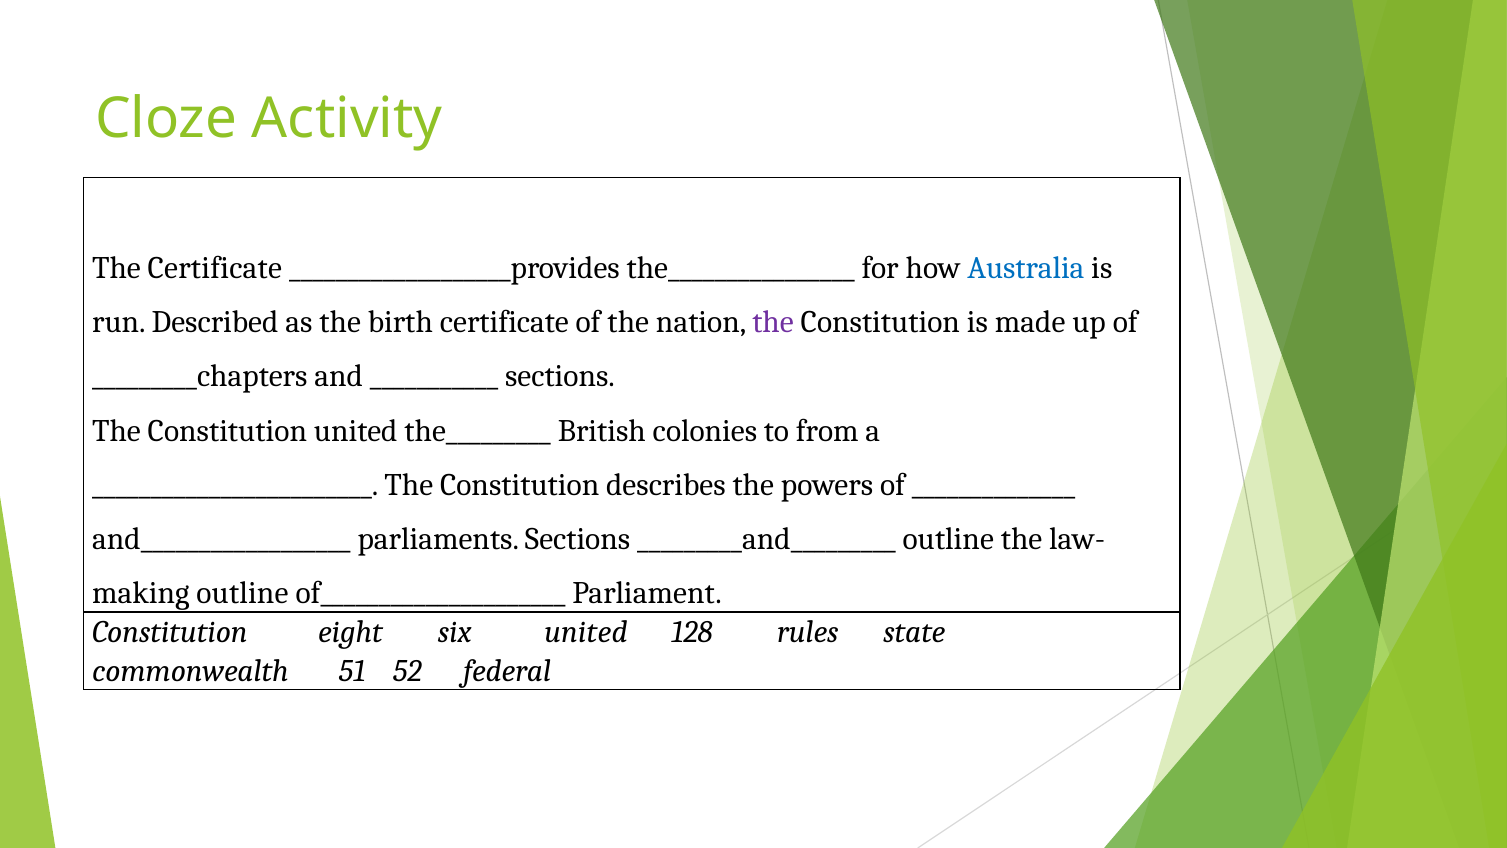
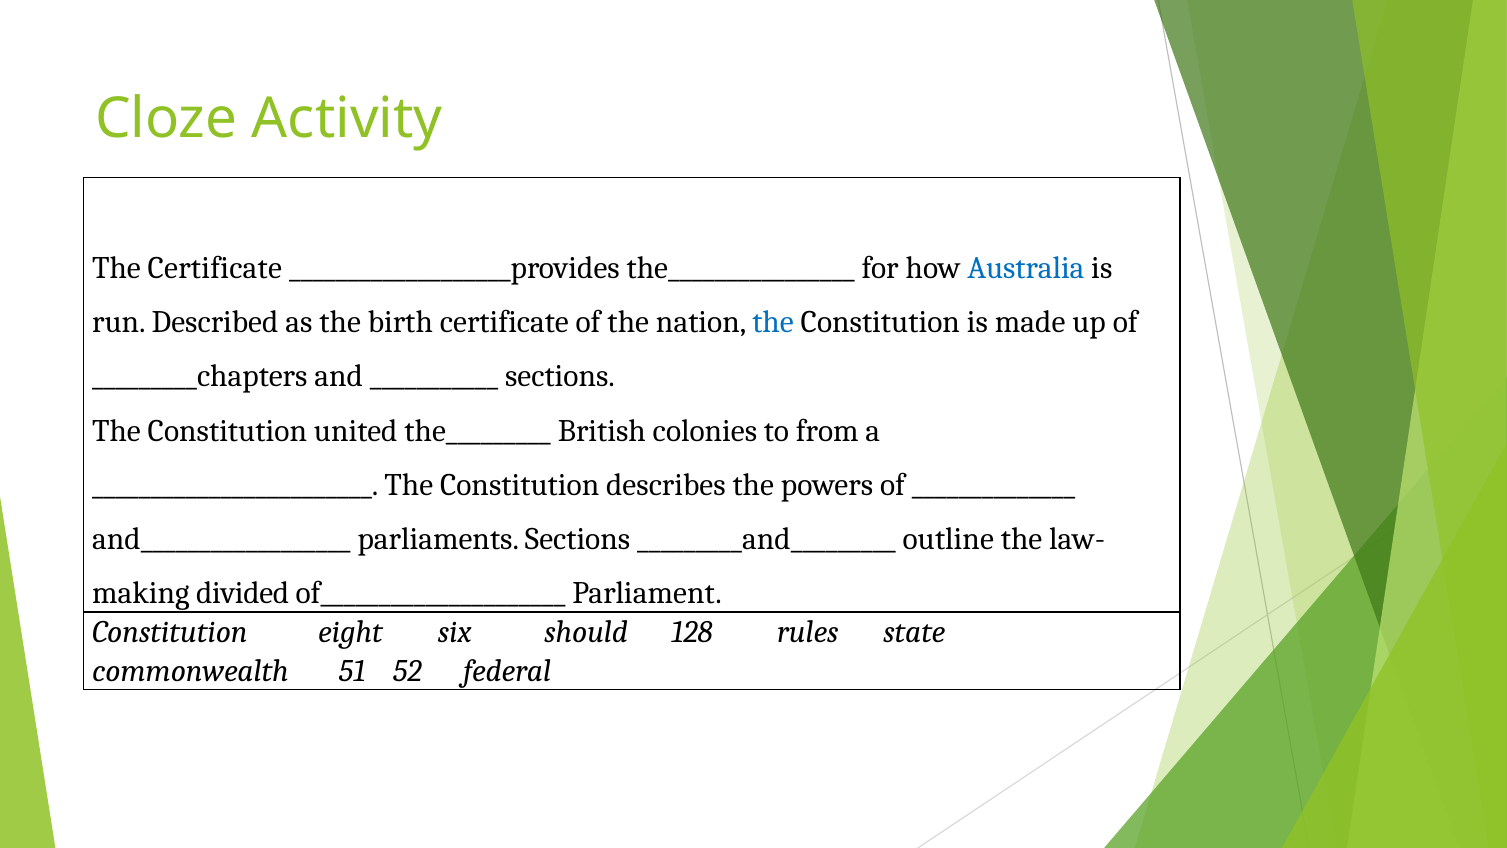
the at (773, 322) colour: purple -> blue
outline at (242, 593): outline -> divided
six united: united -> should
